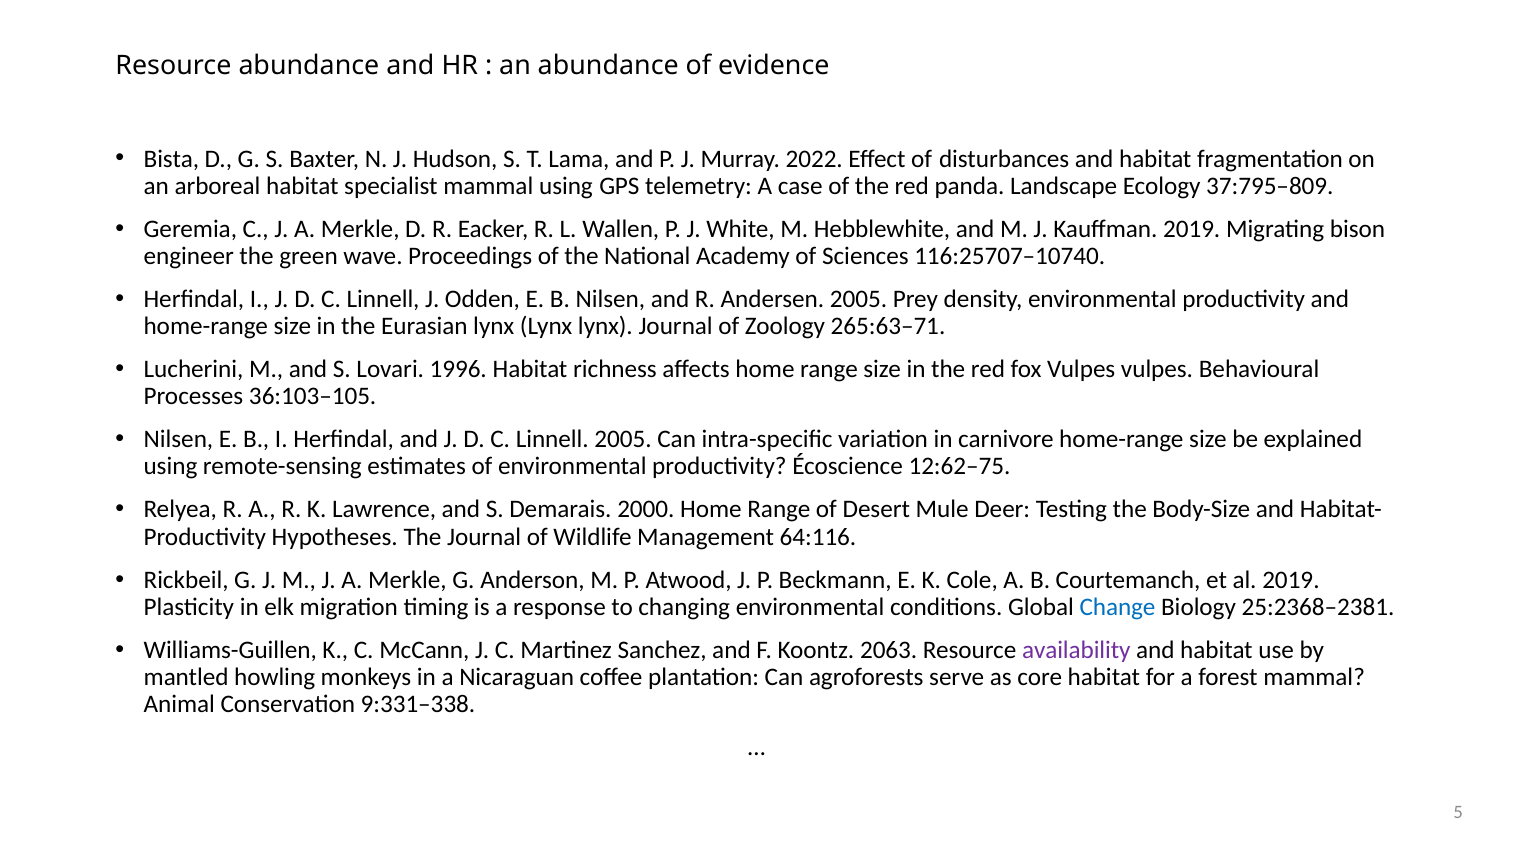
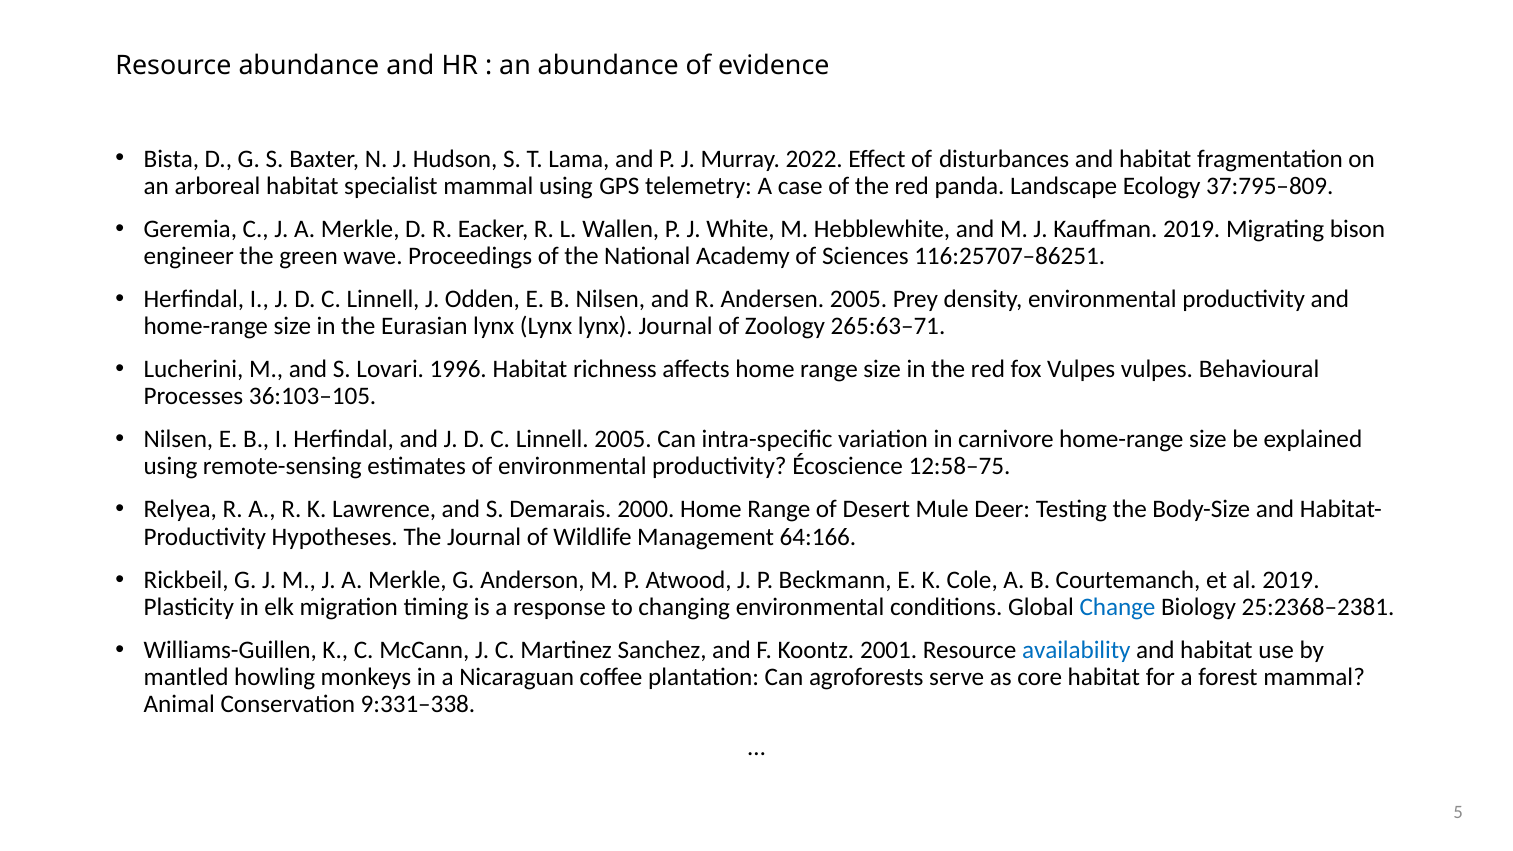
116:25707–10740: 116:25707–10740 -> 116:25707–86251
12:62–75: 12:62–75 -> 12:58–75
64:116: 64:116 -> 64:166
2063: 2063 -> 2001
availability colour: purple -> blue
